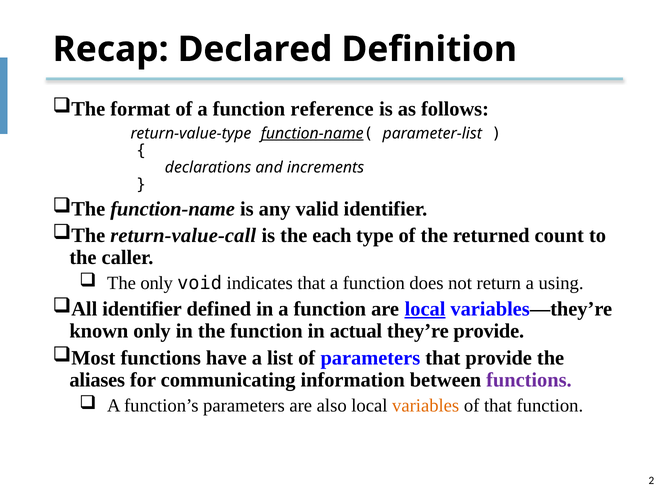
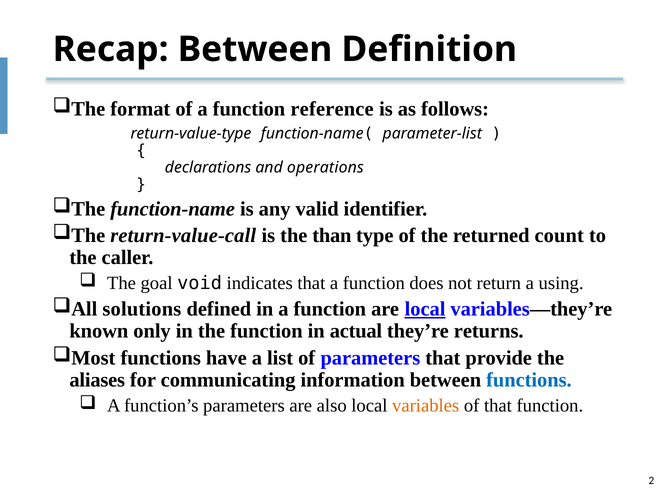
Recap Declared: Declared -> Between
function-name at (312, 133) underline: present -> none
increments: increments -> operations
each: each -> than
The only: only -> goal
identifier at (142, 309): identifier -> solutions
they’re provide: provide -> returns
functions at (529, 380) colour: purple -> blue
